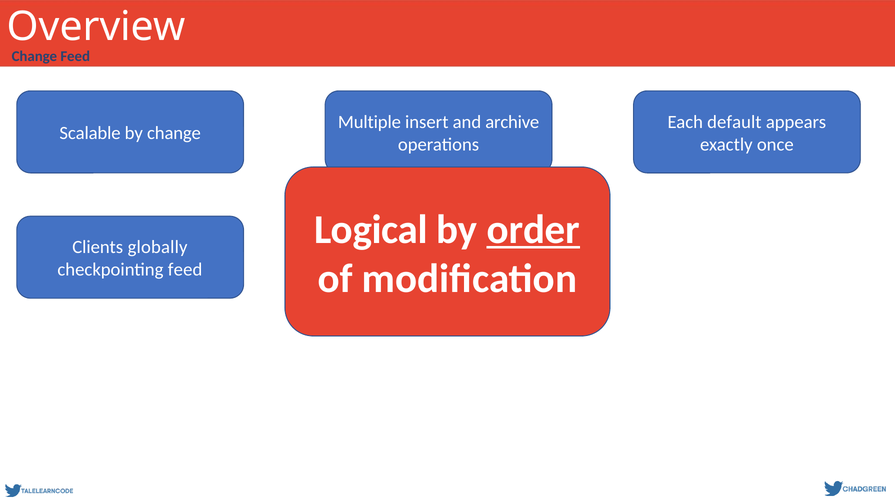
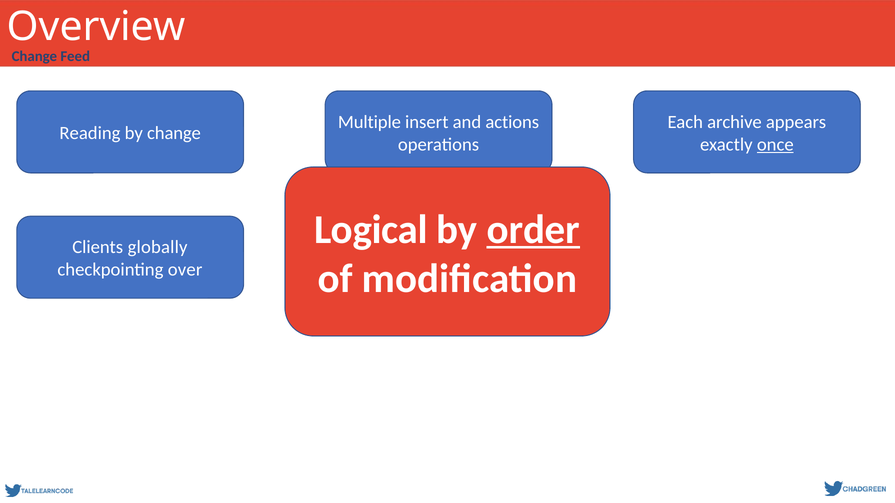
archive: archive -> actions
default: default -> archive
Scalable: Scalable -> Reading
once underline: none -> present
checkpointing feed: feed -> over
